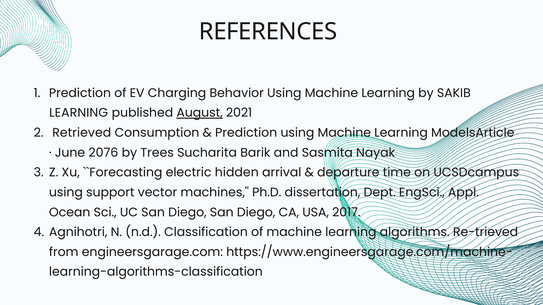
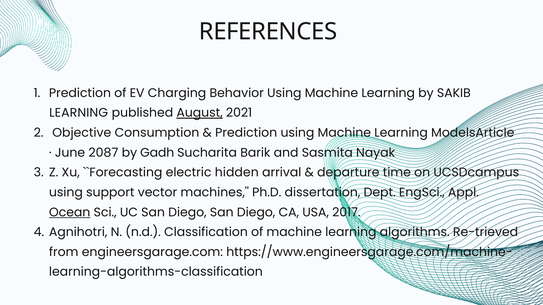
Retrieved: Retrieved -> Objective
2076: 2076 -> 2087
Trees: Trees -> Gadh
Ocean underline: none -> present
